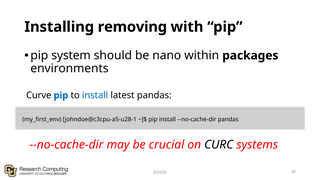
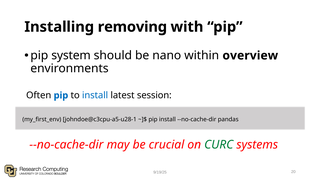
packages: packages -> overview
Curve: Curve -> Often
latest pandas: pandas -> session
CURC colour: black -> green
